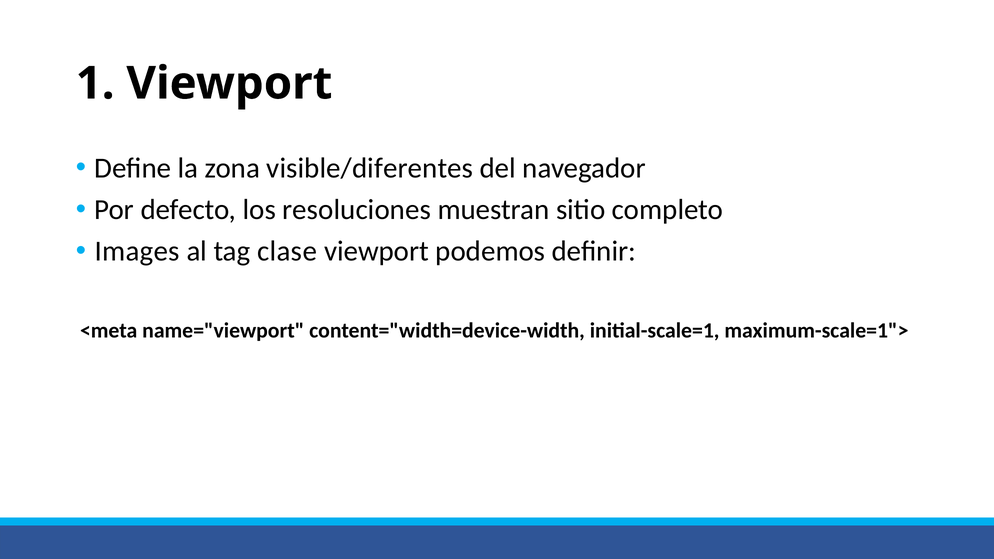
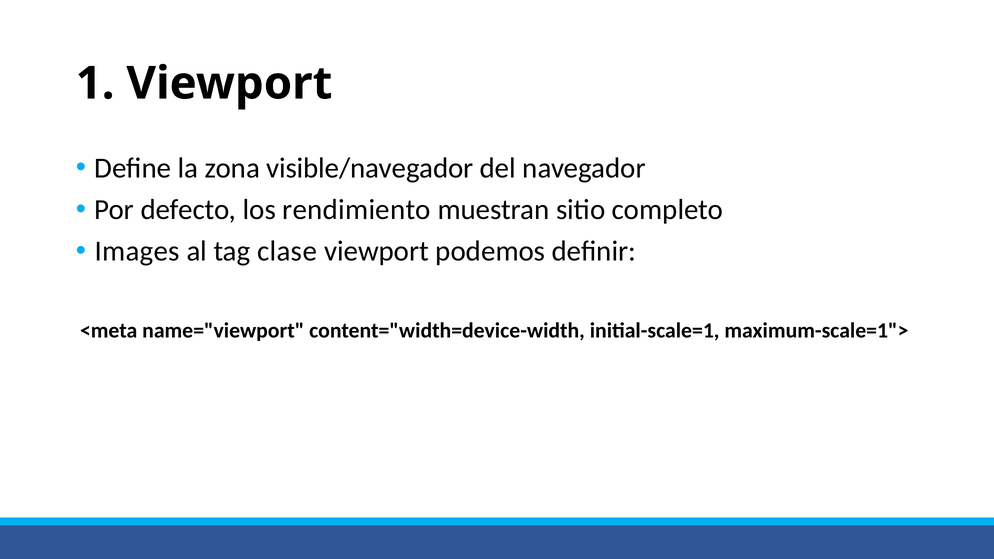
visible/diferentes: visible/diferentes -> visible/navegador
resoluciones: resoluciones -> rendimiento
